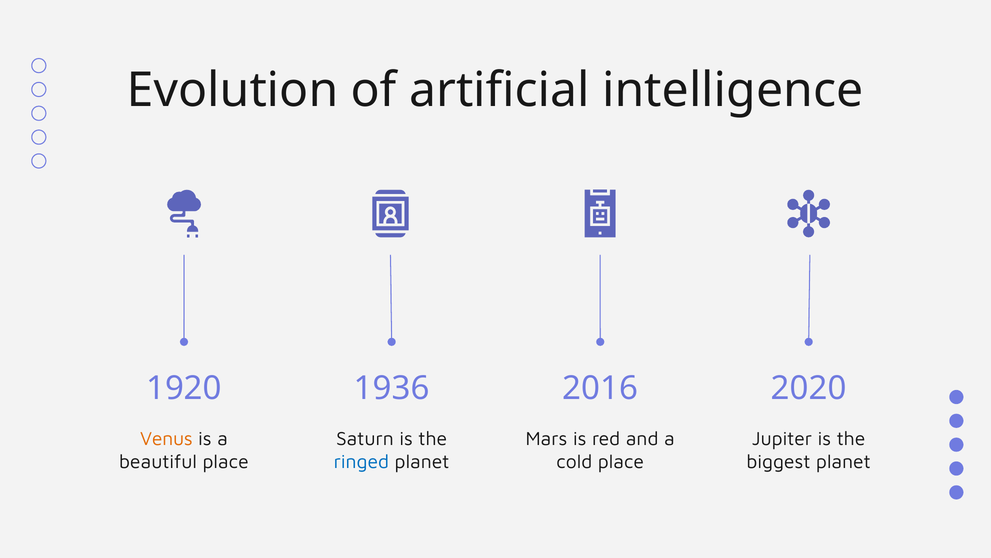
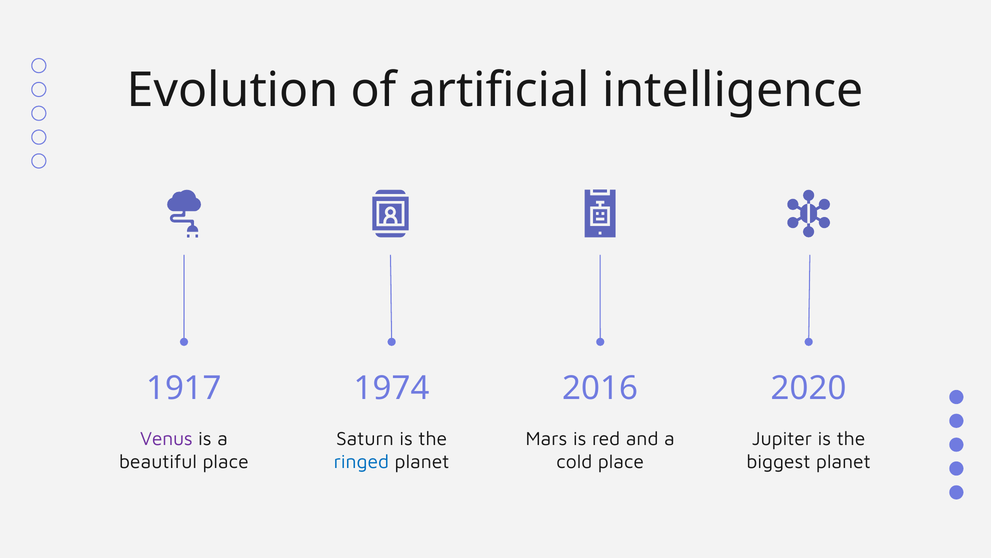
1920: 1920 -> 1917
1936: 1936 -> 1974
Venus colour: orange -> purple
